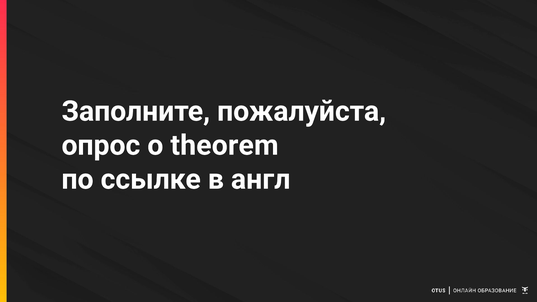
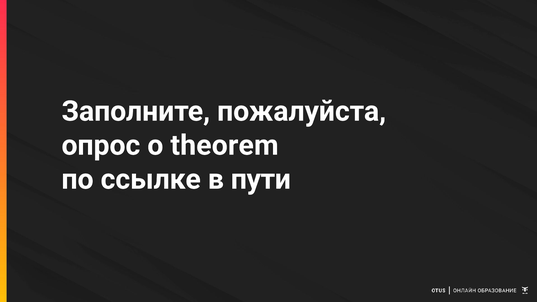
англ: англ -> пути
